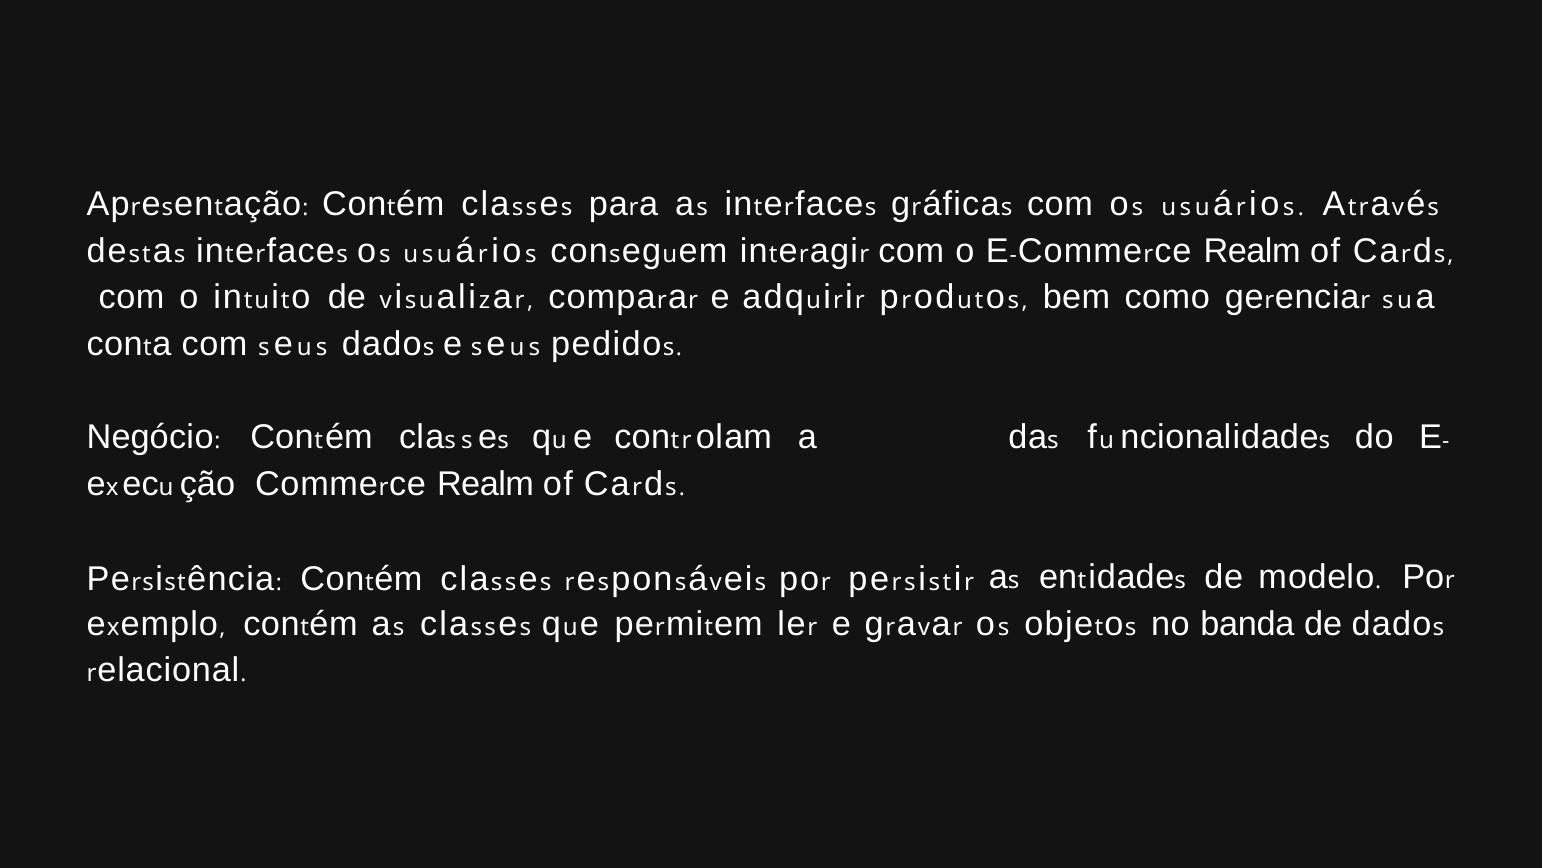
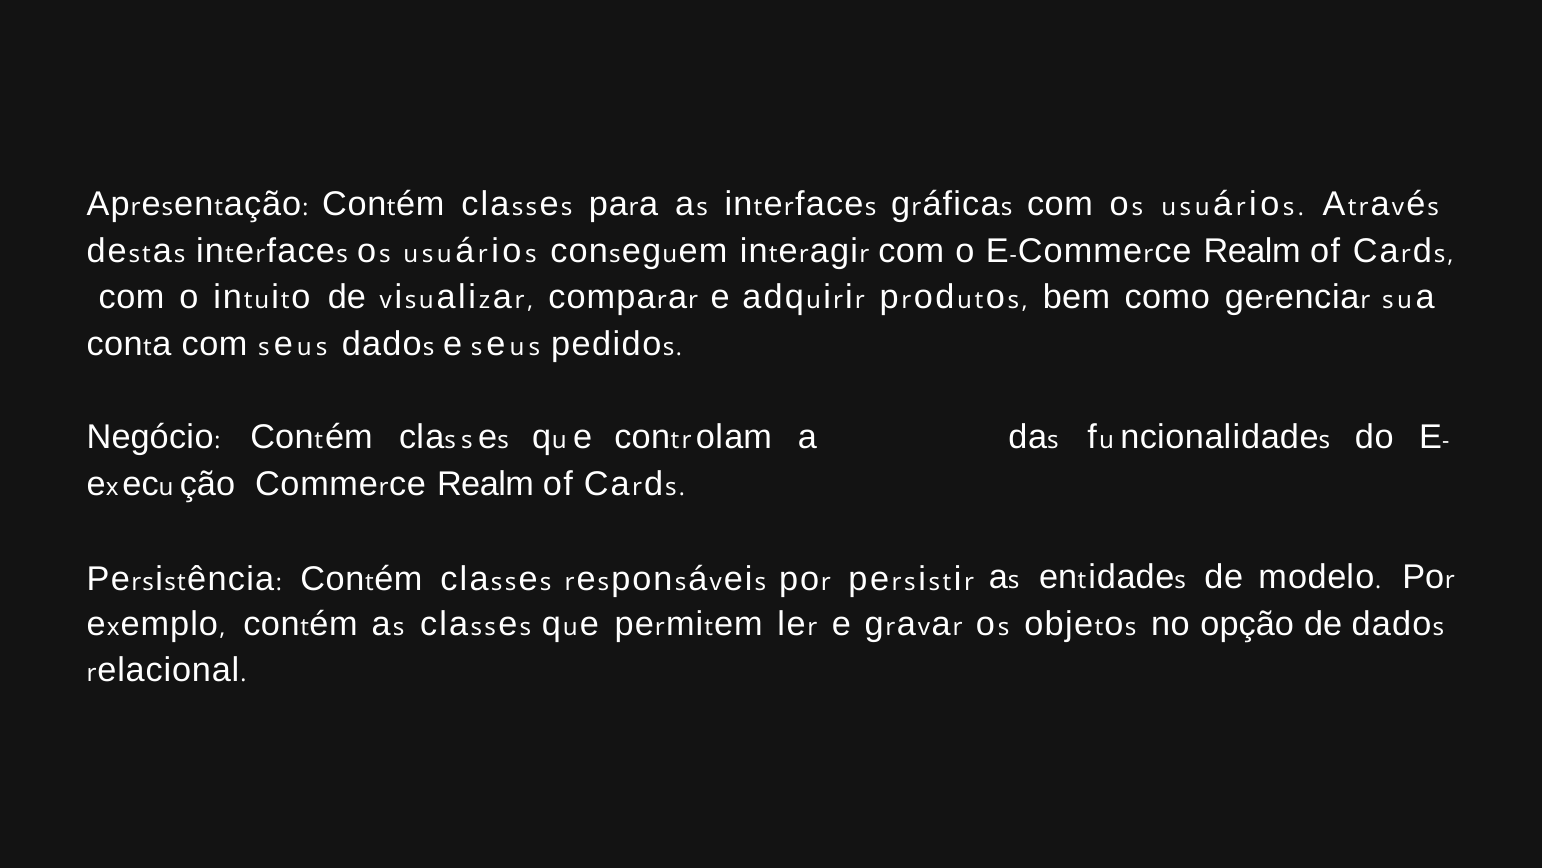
banda: banda -> opção
